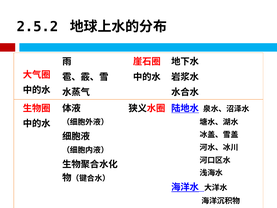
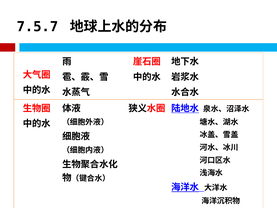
2.5.2: 2.5.2 -> 7.5.7
